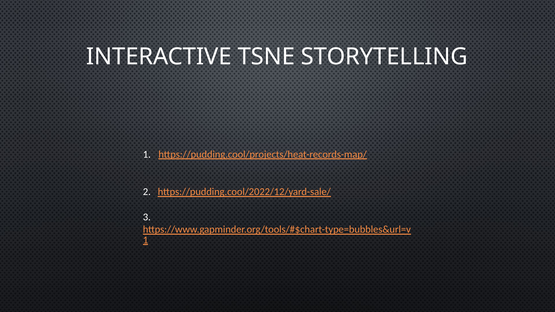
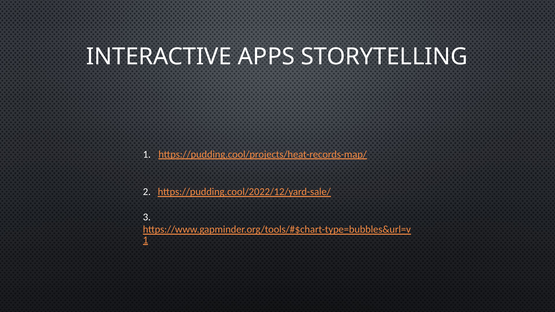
TSNE: TSNE -> APPS
